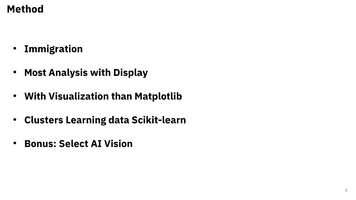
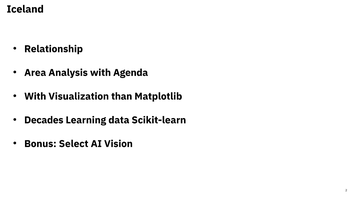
Method: Method -> Iceland
Immigration: Immigration -> Relationship
Most: Most -> Area
Display: Display -> Agenda
Clusters: Clusters -> Decades
